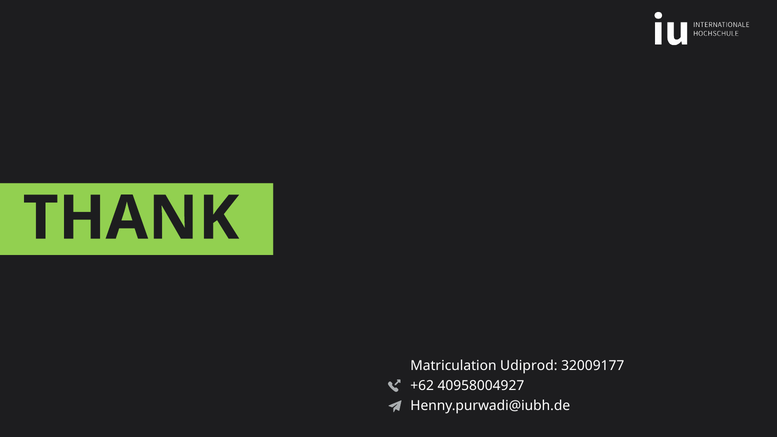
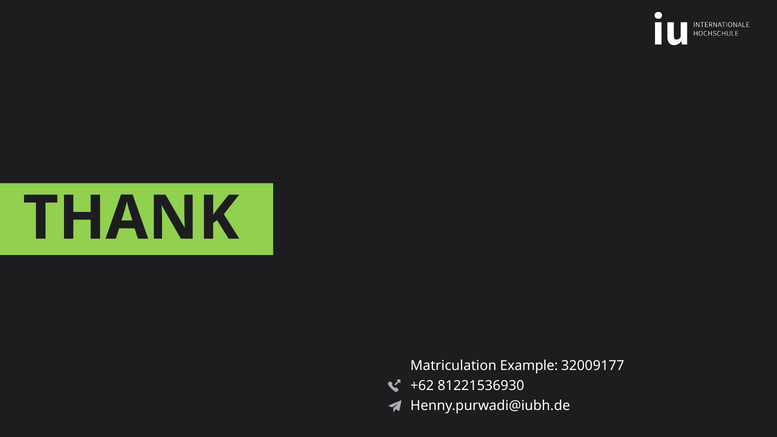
Udiprod: Udiprod -> Example
40958004927: 40958004927 -> 81221536930
